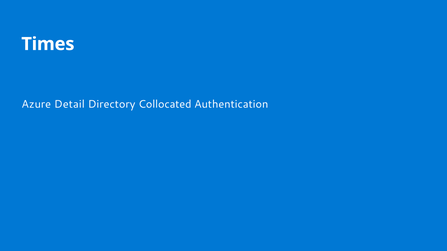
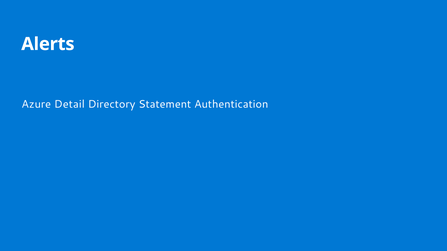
Times: Times -> Alerts
Collocated: Collocated -> Statement
